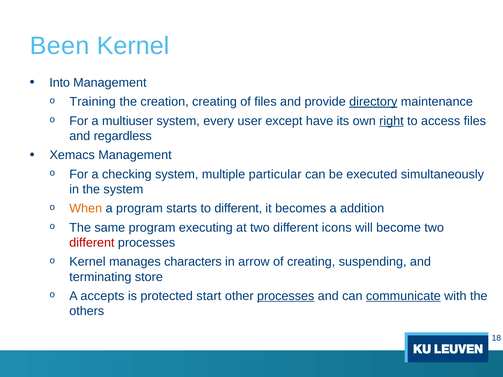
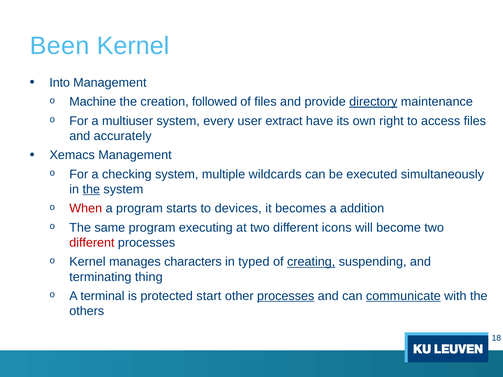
Training: Training -> Machine
creation creating: creating -> followed
except: except -> extract
right underline: present -> none
regardless: regardless -> accurately
particular: particular -> wildcards
the at (91, 189) underline: none -> present
When colour: orange -> red
to different: different -> devices
arrow: arrow -> typed
creating at (311, 262) underline: none -> present
store: store -> thing
accepts: accepts -> terminal
